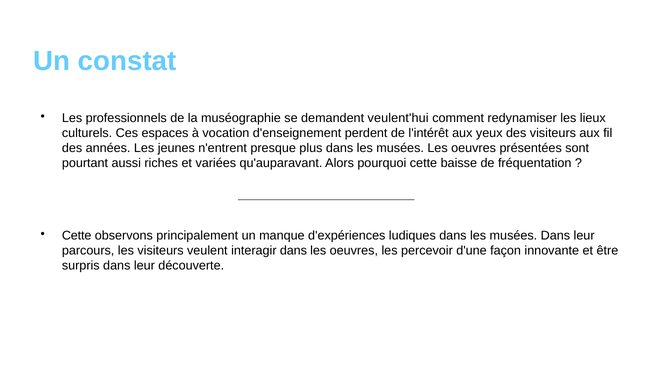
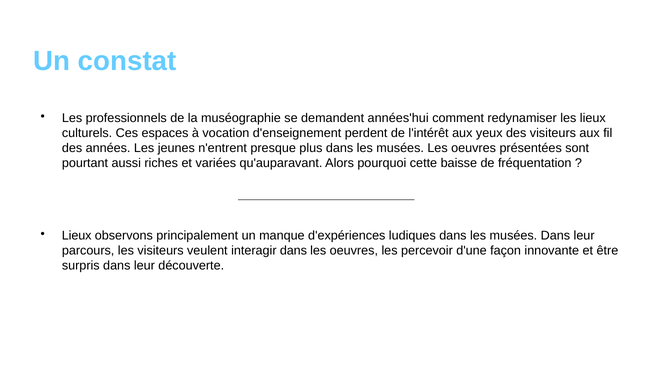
veulent'hui: veulent'hui -> années'hui
Cette at (77, 236): Cette -> Lieux
